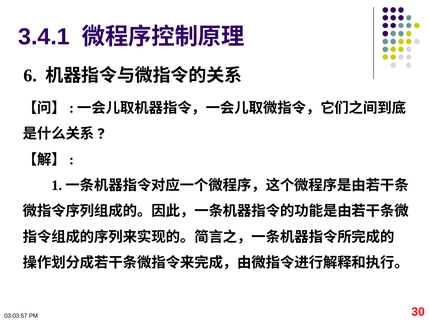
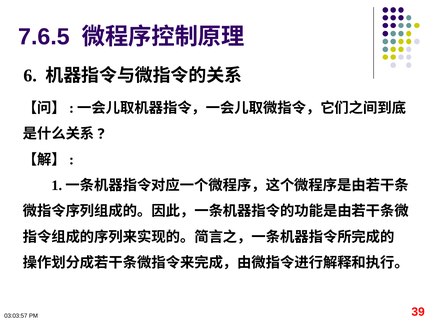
3.4.1: 3.4.1 -> 7.6.5
30: 30 -> 39
